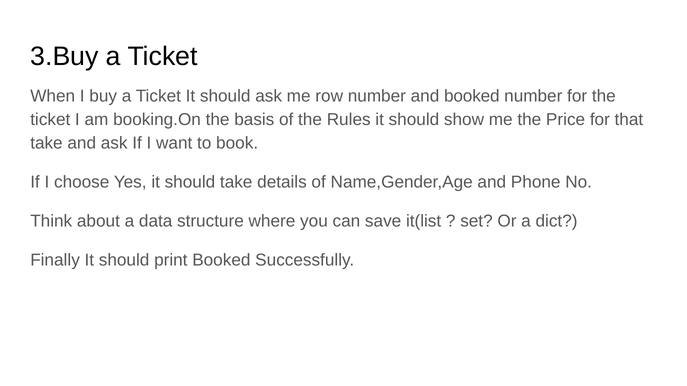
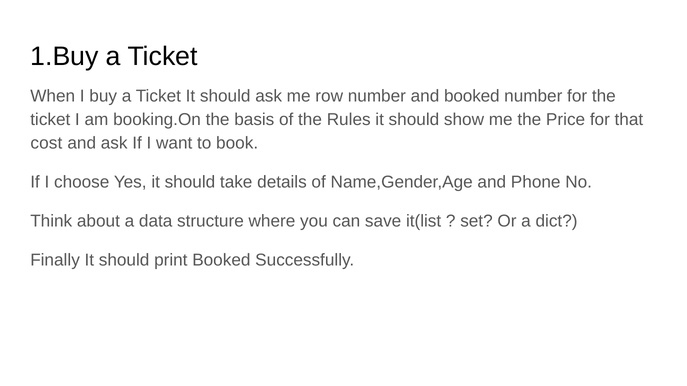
3.Buy: 3.Buy -> 1.Buy
take at (46, 143): take -> cost
